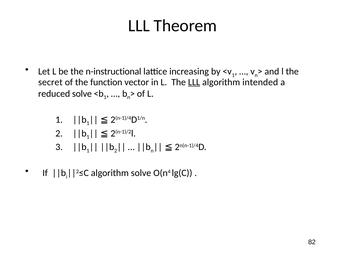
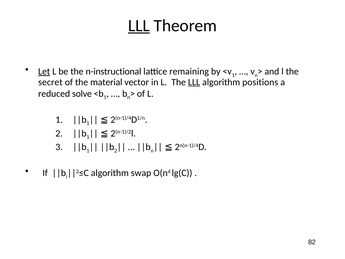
LLL at (139, 26) underline: none -> present
Let underline: none -> present
increasing: increasing -> remaining
function: function -> material
intended: intended -> positions
algorithm solve: solve -> swap
